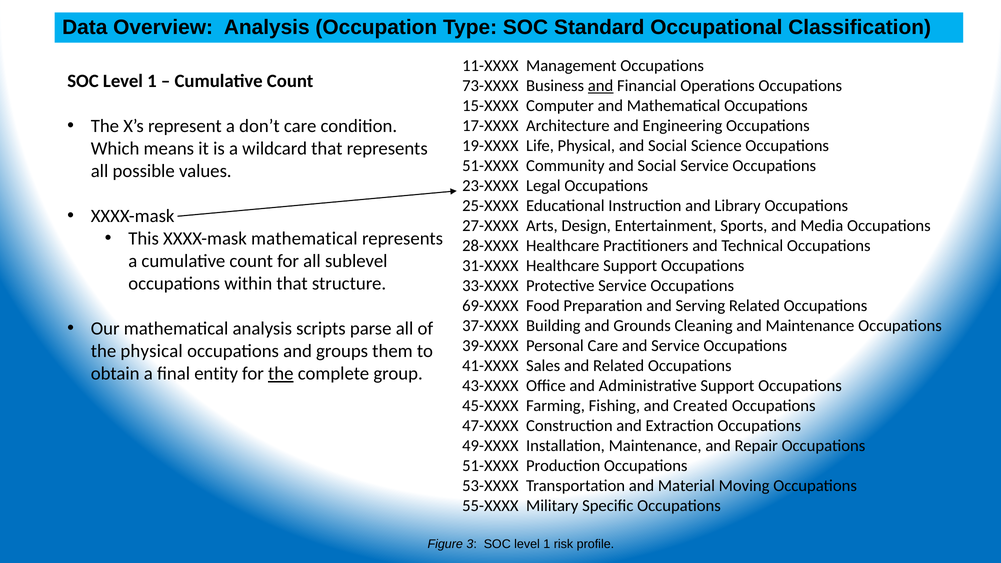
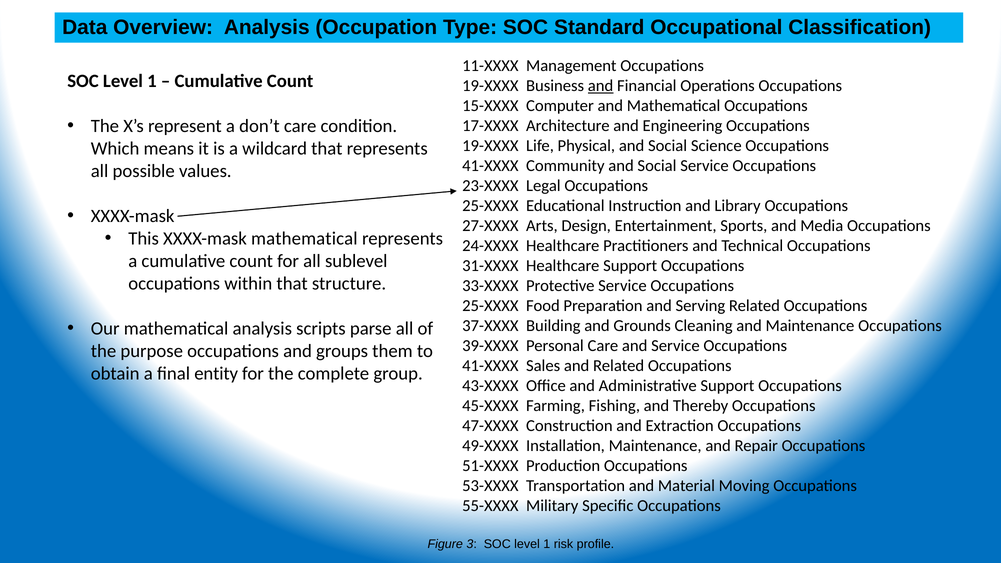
73-XXXX at (490, 86): 73-XXXX -> 19-XXXX
51-XXXX at (490, 166): 51-XXXX -> 41-XXXX
28-XXXX: 28-XXXX -> 24-XXXX
69-XXXX at (490, 306): 69-XXXX -> 25-XXXX
the physical: physical -> purpose
the at (281, 374) underline: present -> none
Created: Created -> Thereby
